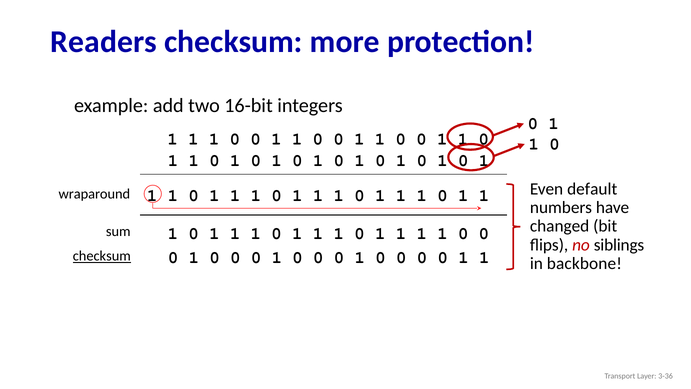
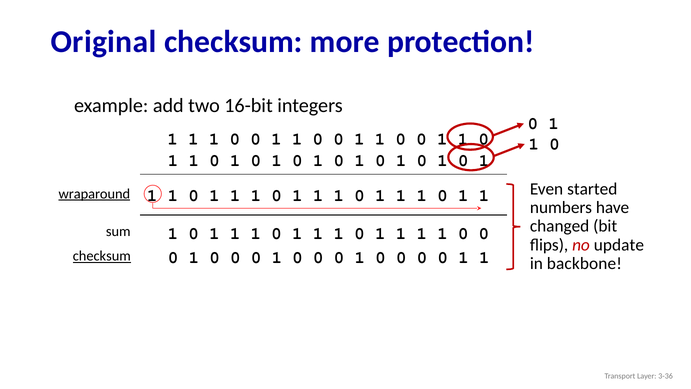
Readers: Readers -> Original
default: default -> started
wraparound underline: none -> present
siblings: siblings -> update
